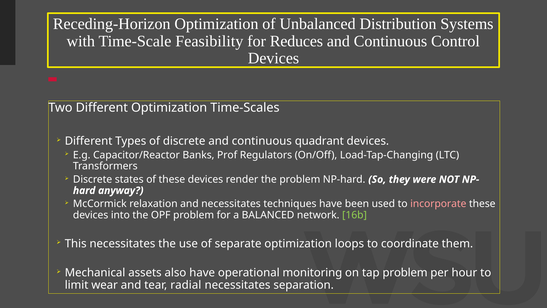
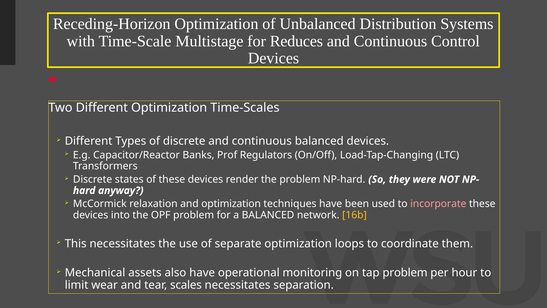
Feasibility: Feasibility -> Multistage
continuous quadrant: quadrant -> balanced
and necessitates: necessitates -> optimization
16b colour: light green -> yellow
radial: radial -> scales
